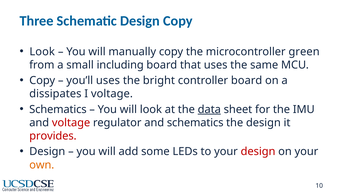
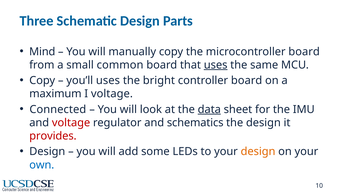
Design Copy: Copy -> Parts
Look at (42, 51): Look -> Mind
microcontroller green: green -> board
including: including -> common
uses at (216, 65) underline: none -> present
dissipates: dissipates -> maximum
Schematics at (58, 109): Schematics -> Connected
design at (258, 151) colour: red -> orange
own colour: orange -> blue
